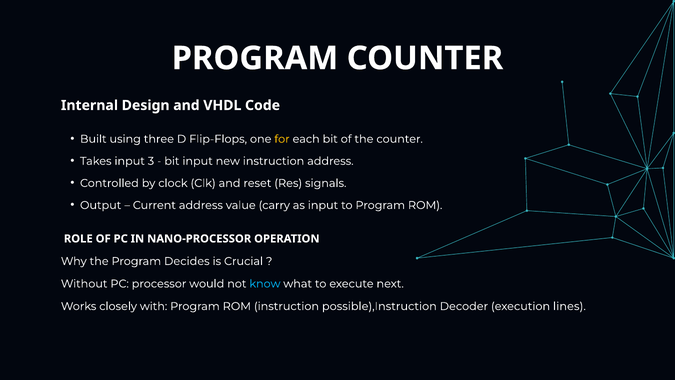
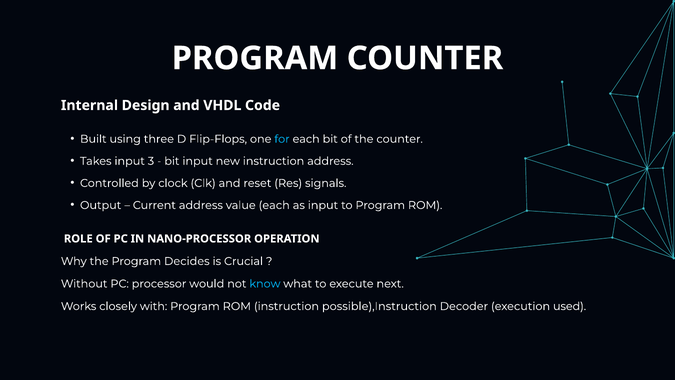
for colour: yellow -> light blue
value carry: carry -> each
lines: lines -> used
